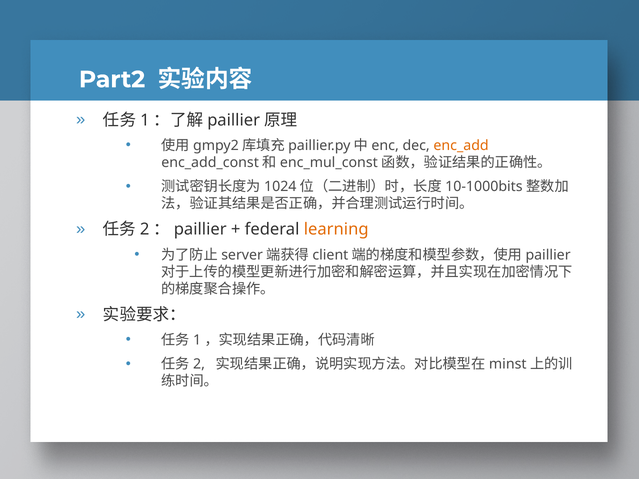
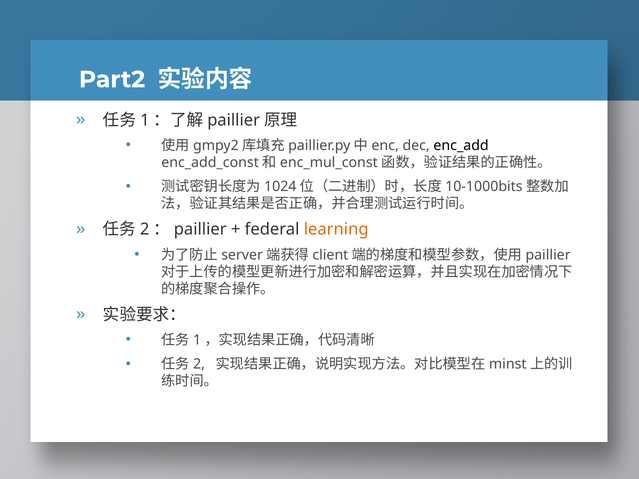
enc_add colour: orange -> black
